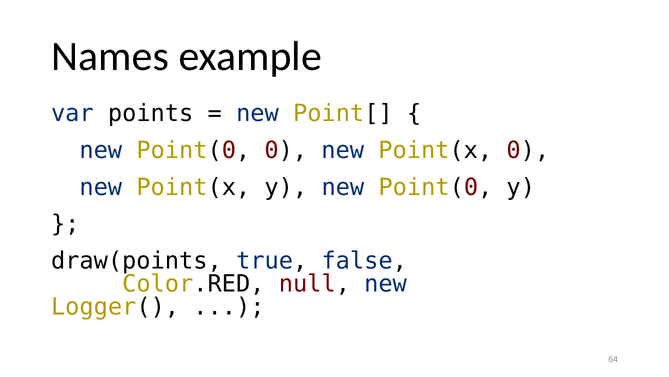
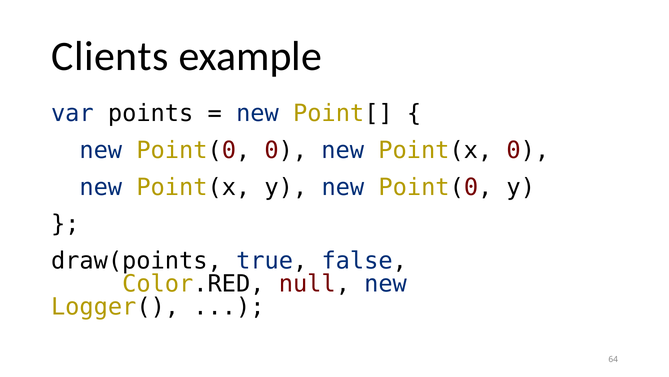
Names: Names -> Clients
